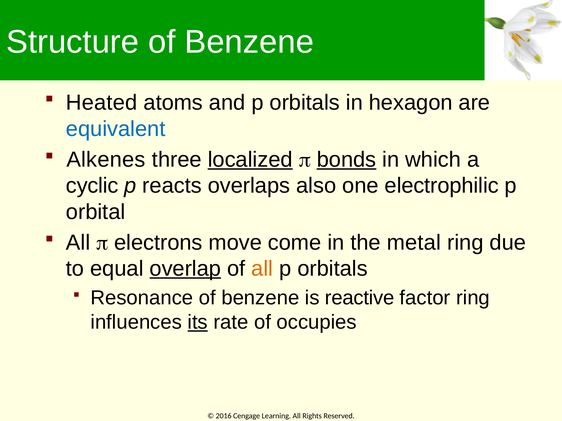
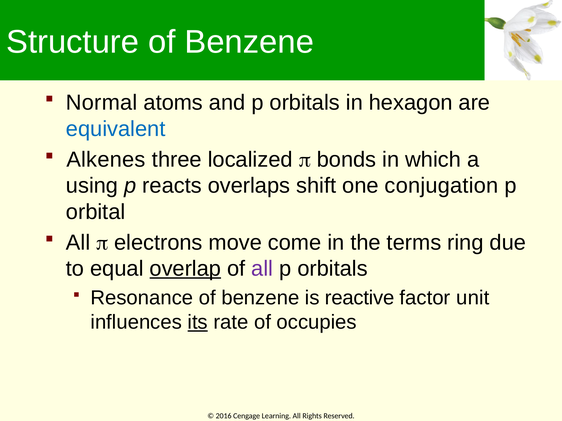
Heated: Heated -> Normal
localized underline: present -> none
bonds underline: present -> none
cyclic: cyclic -> using
also: also -> shift
electrophilic: electrophilic -> conjugation
metal: metal -> terms
all at (262, 269) colour: orange -> purple
factor ring: ring -> unit
